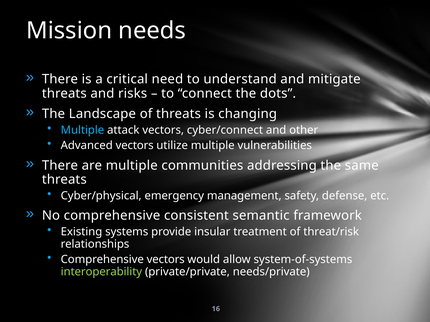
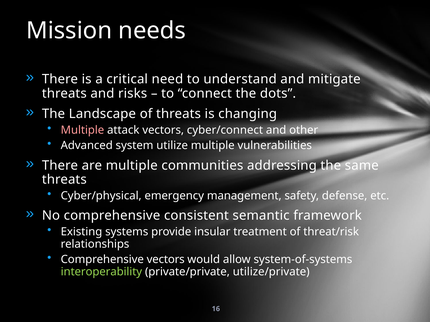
Multiple at (82, 130) colour: light blue -> pink
Advanced vectors: vectors -> system
needs/private: needs/private -> utilize/private
